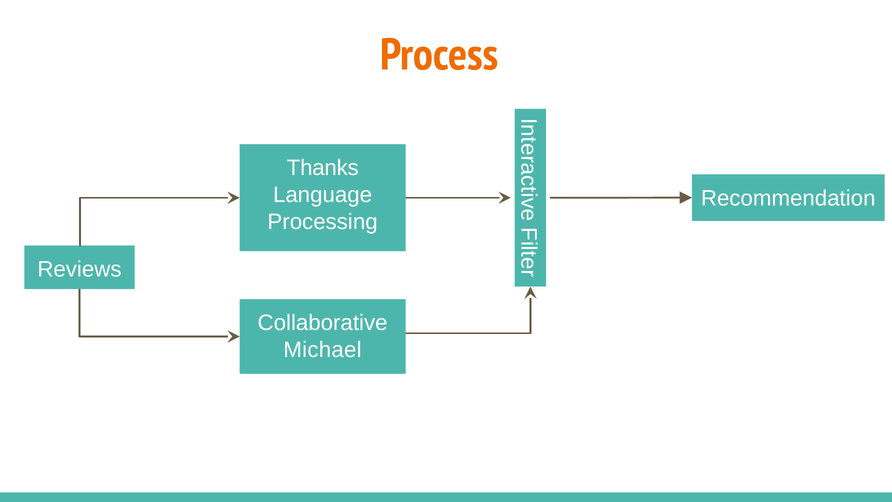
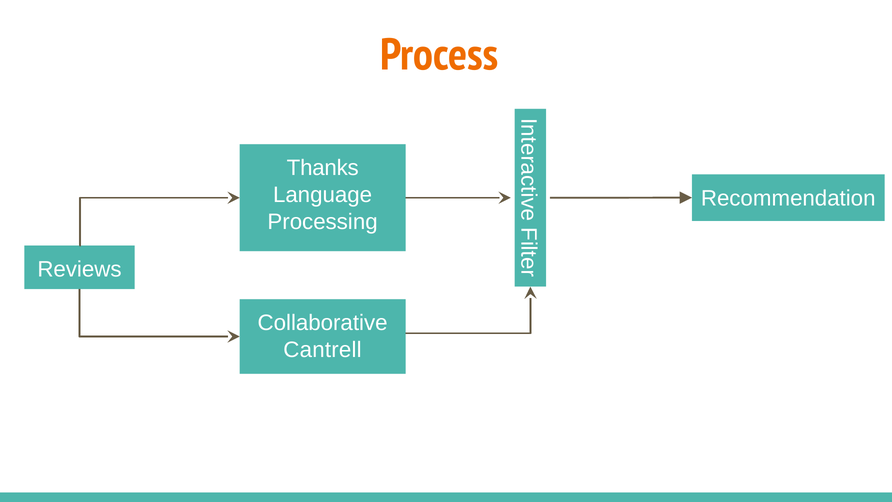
Michael: Michael -> Cantrell
